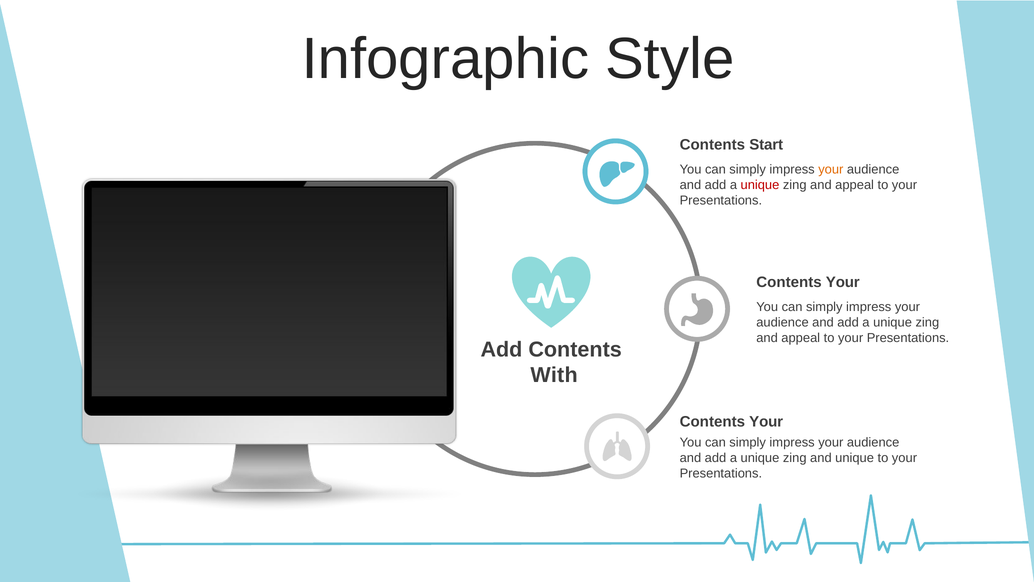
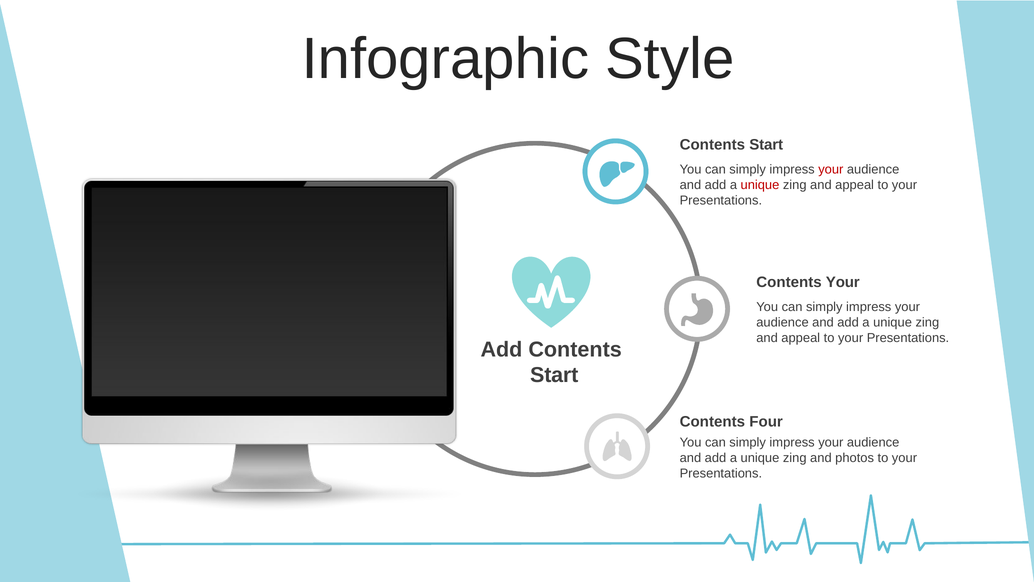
your at (831, 169) colour: orange -> red
With at (554, 375): With -> Start
Your at (766, 421): Your -> Four
and unique: unique -> photos
